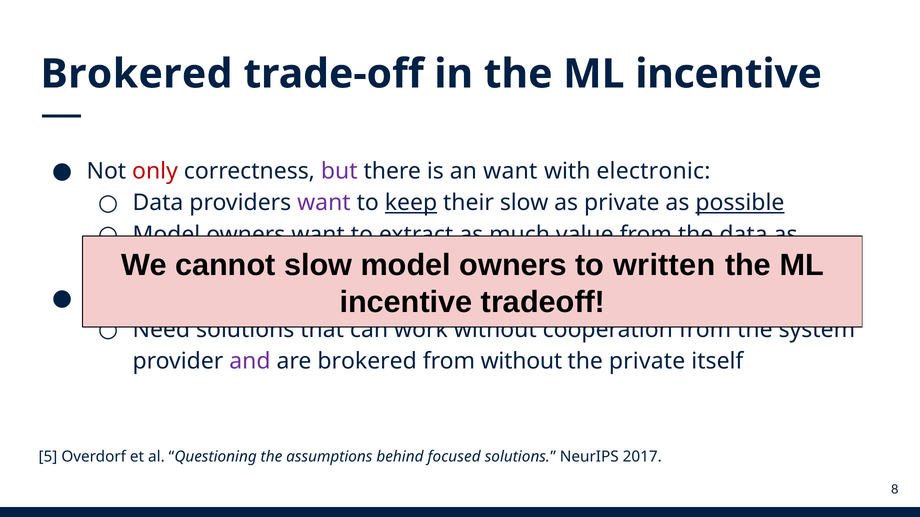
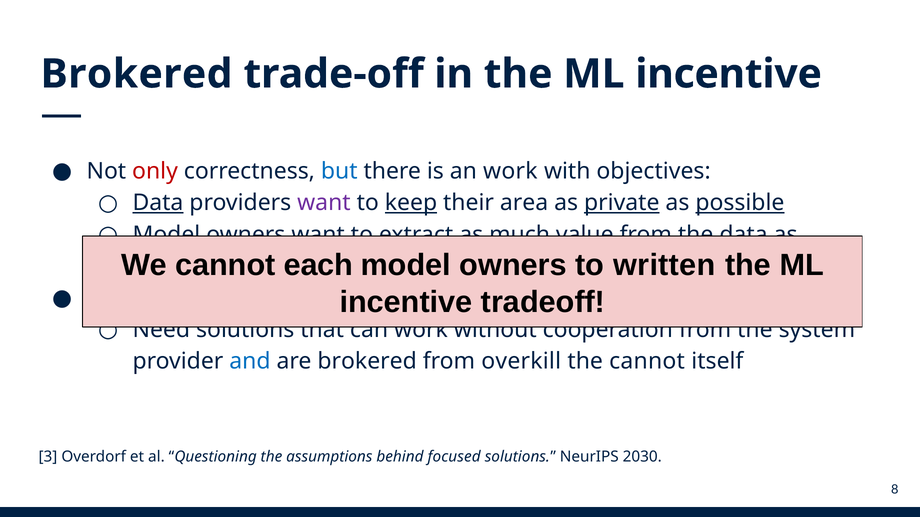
but colour: purple -> blue
an want: want -> work
electronic: electronic -> objectives
Data at (158, 203) underline: none -> present
their slow: slow -> area
private at (622, 203) underline: none -> present
slow at (318, 266): slow -> each
and colour: purple -> blue
from without: without -> overkill
the private: private -> cannot
5: 5 -> 3
2017: 2017 -> 2030
